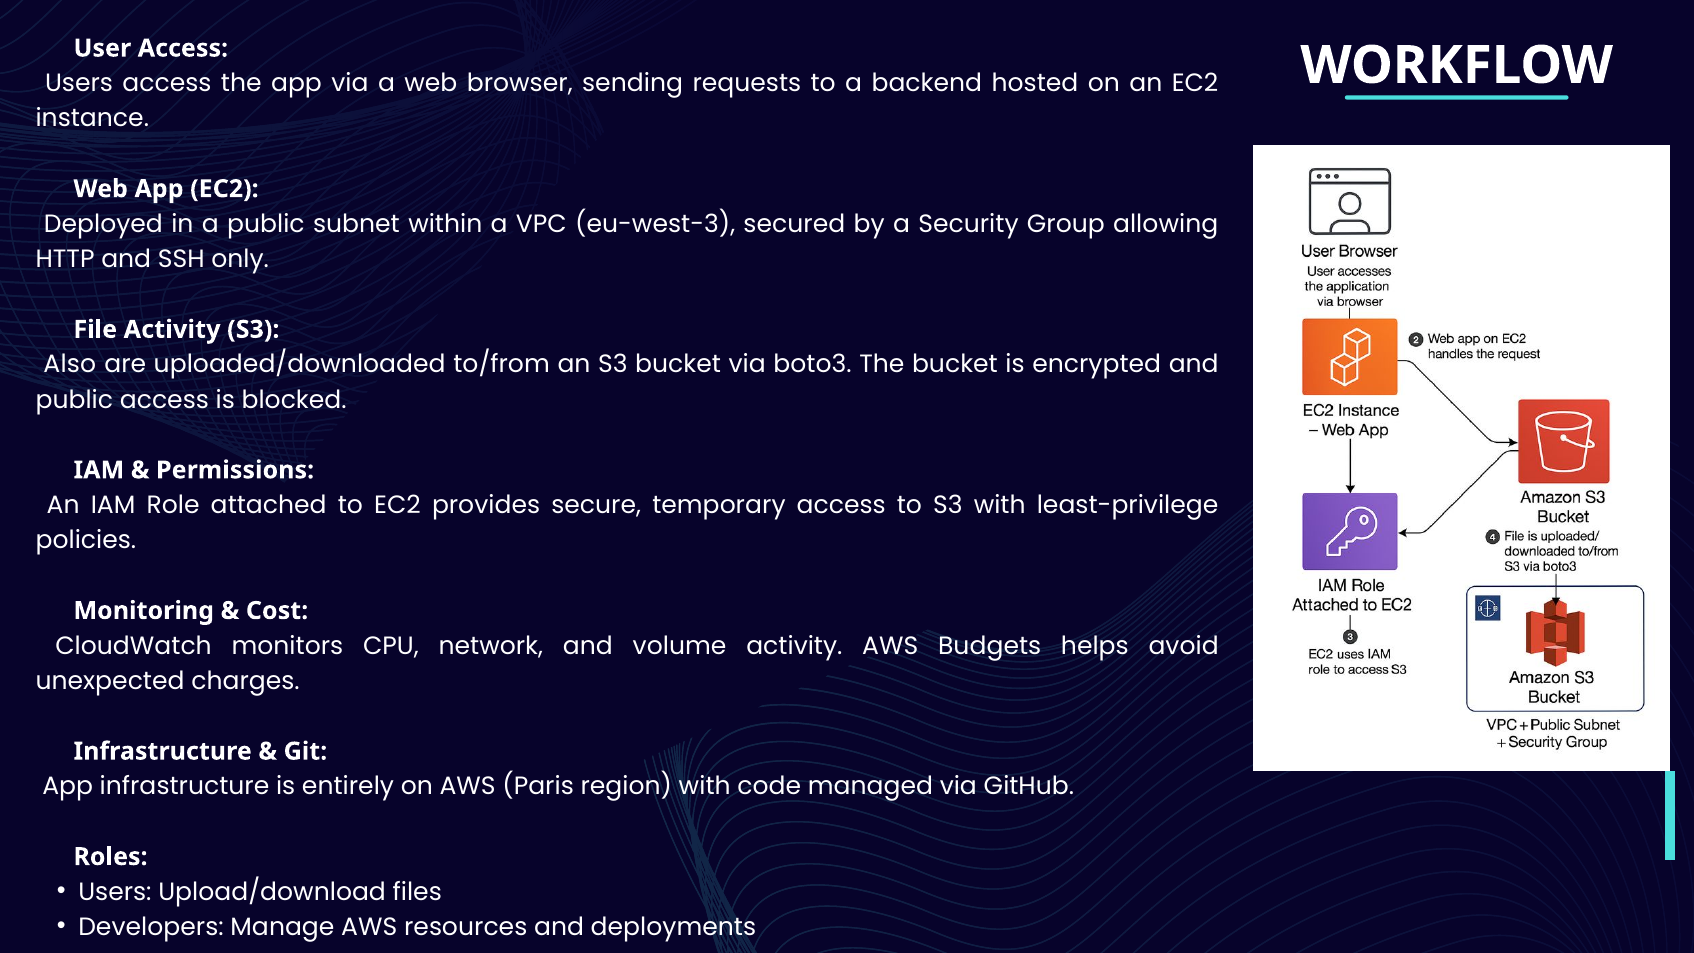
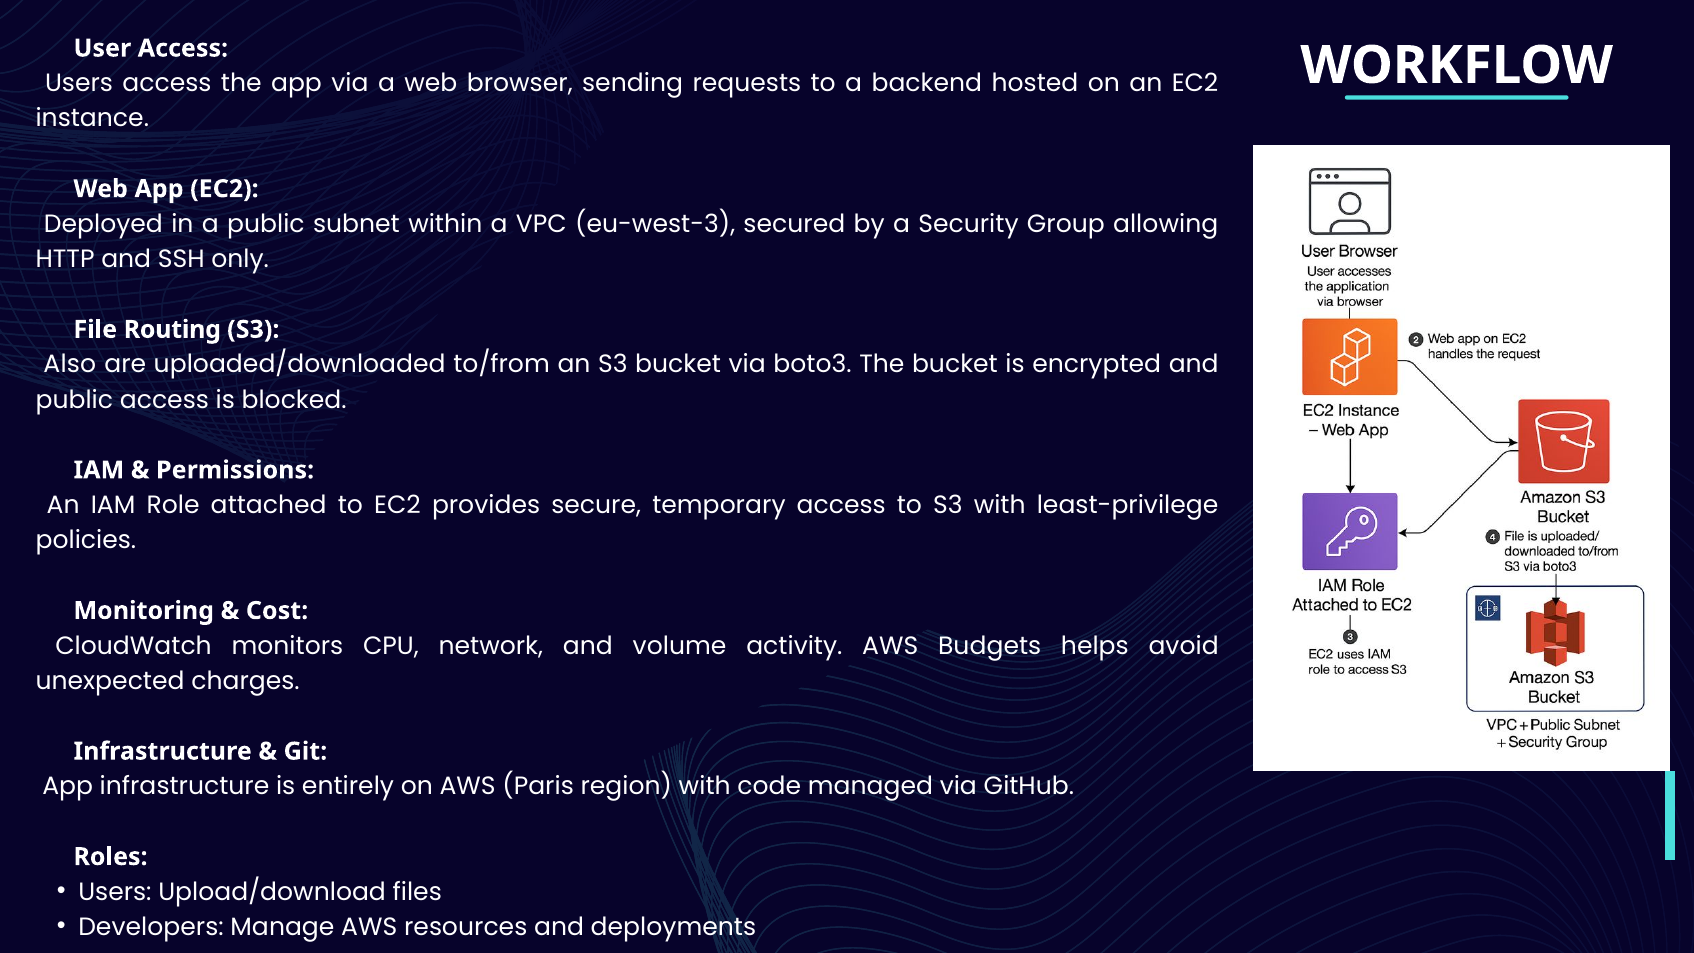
File Activity: Activity -> Routing
